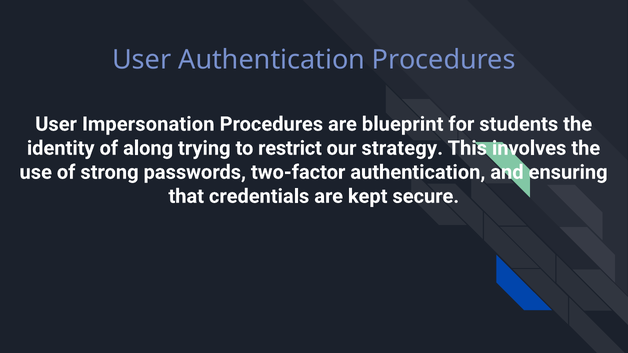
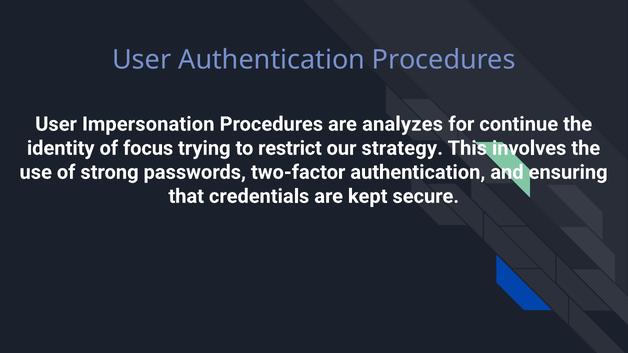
blueprint: blueprint -> analyzes
students: students -> continue
along: along -> focus
